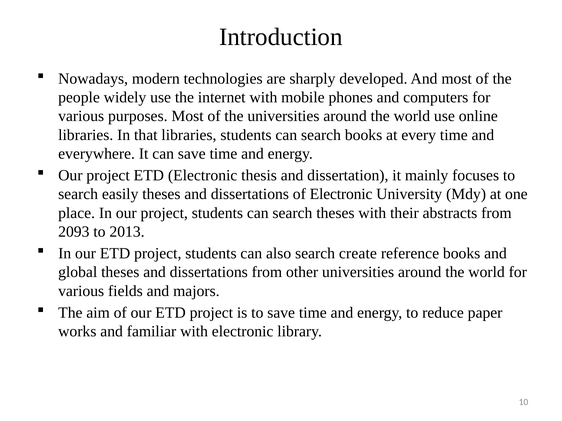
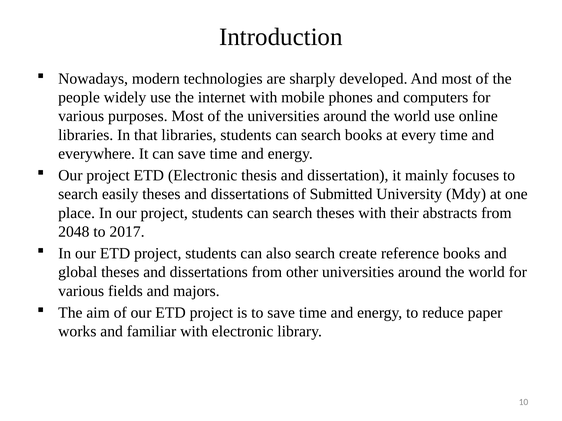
of Electronic: Electronic -> Submitted
2093: 2093 -> 2048
2013: 2013 -> 2017
